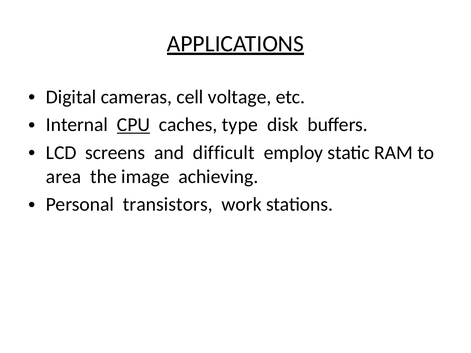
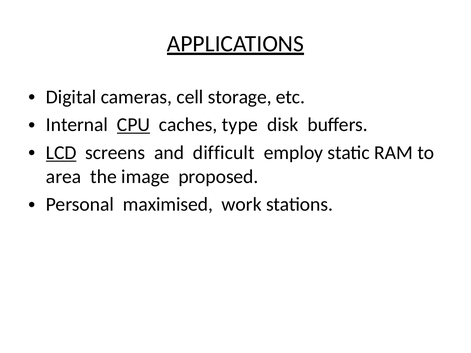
voltage: voltage -> storage
LCD underline: none -> present
achieving: achieving -> proposed
transistors: transistors -> maximised
